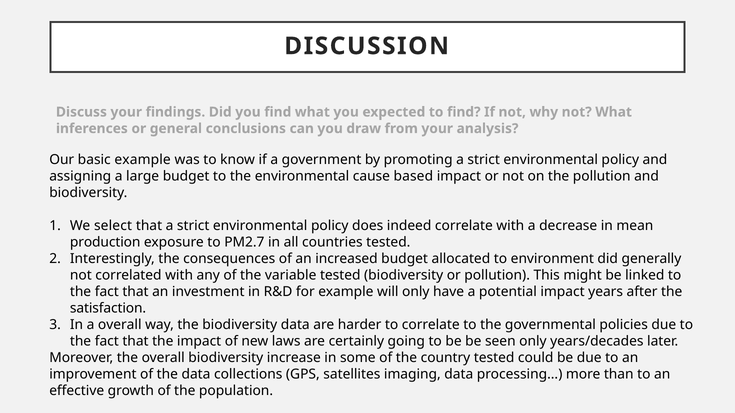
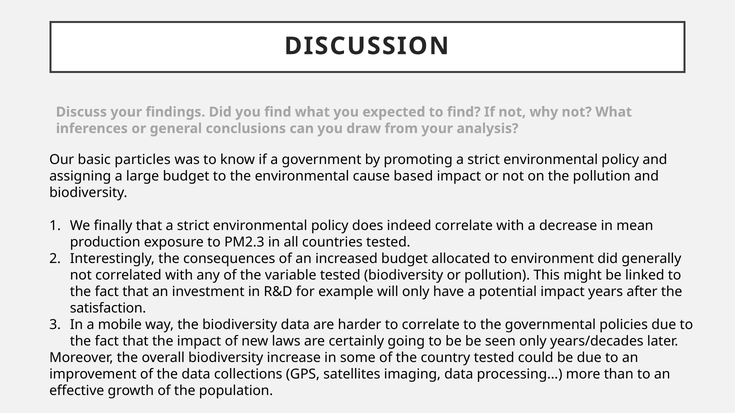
basic example: example -> particles
select: select -> finally
PM2.7: PM2.7 -> PM2.3
a overall: overall -> mobile
